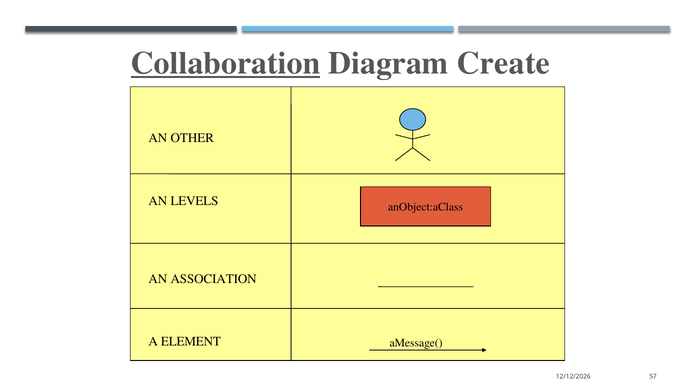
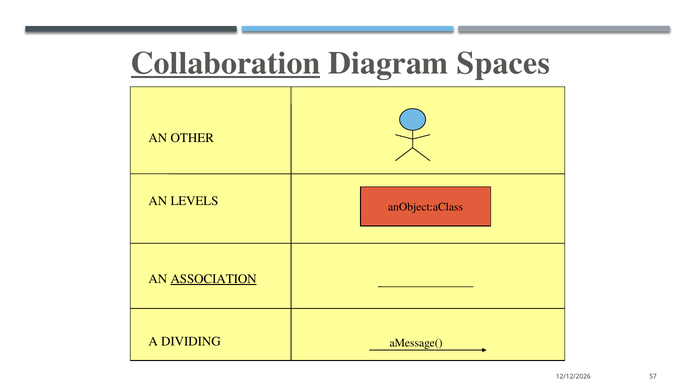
Create: Create -> Spaces
ASSOCIATION underline: none -> present
ELEMENT: ELEMENT -> DIVIDING
